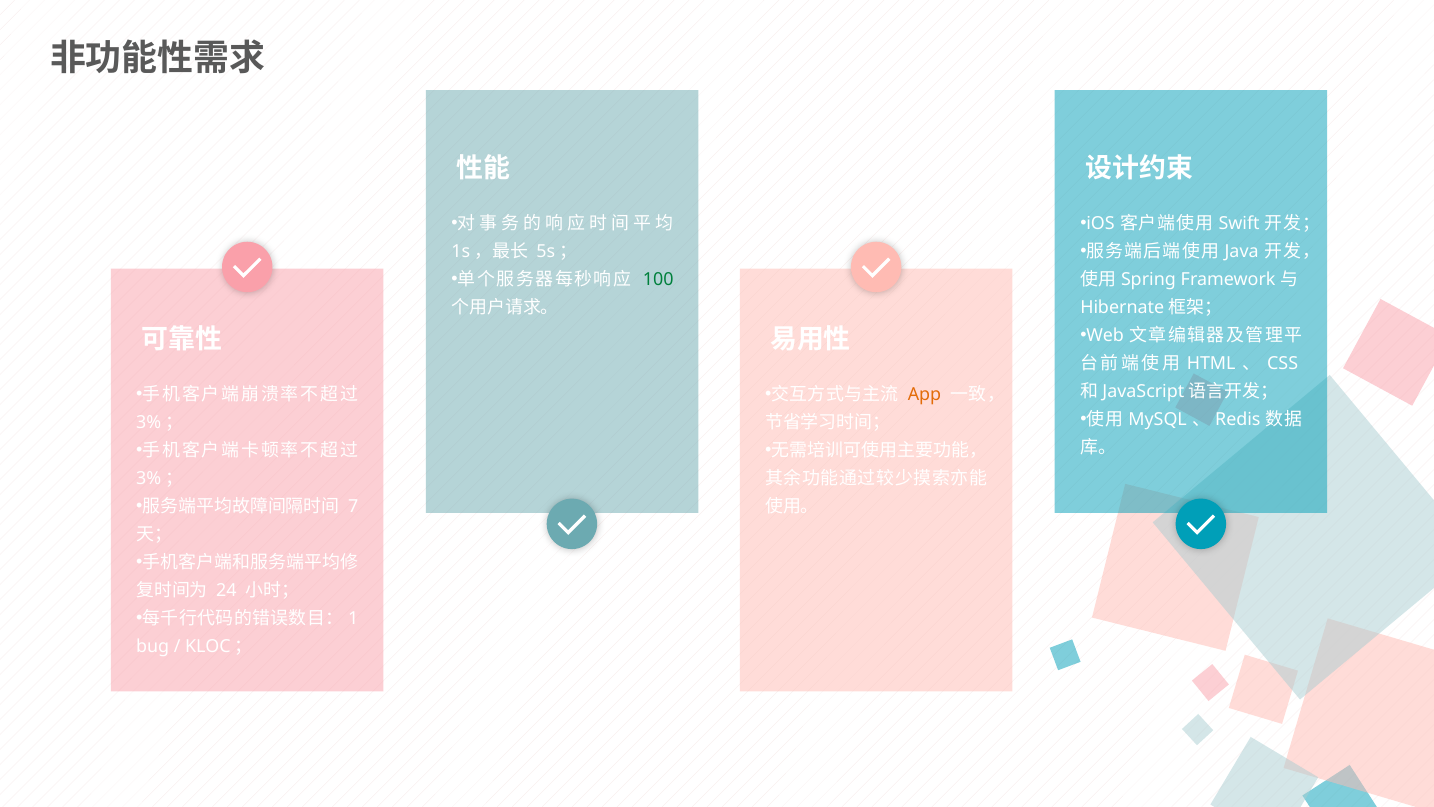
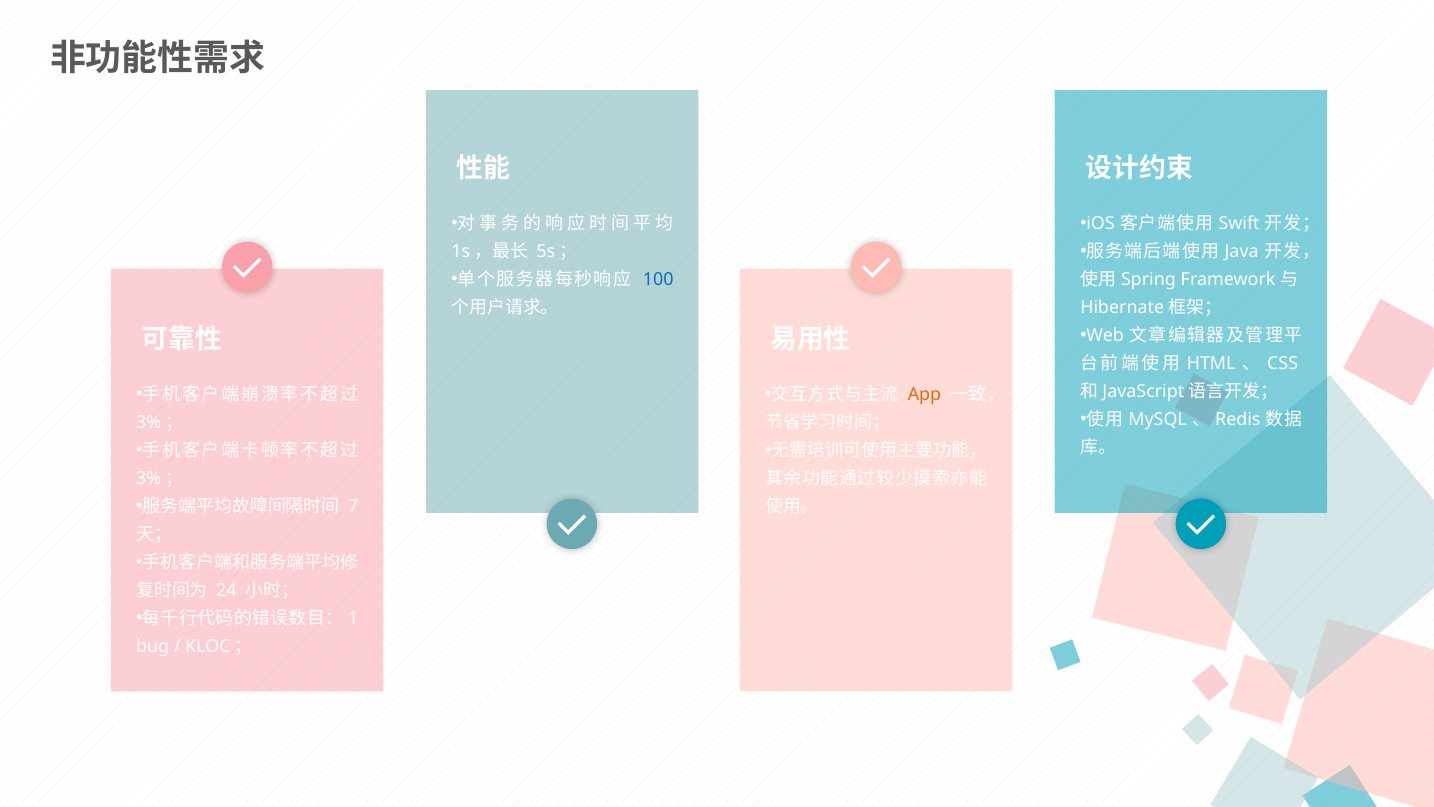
100 colour: green -> blue
